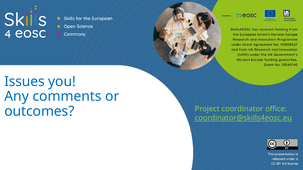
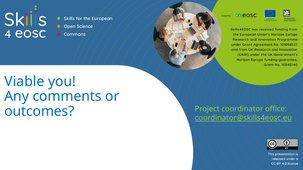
Issues: Issues -> Viable
